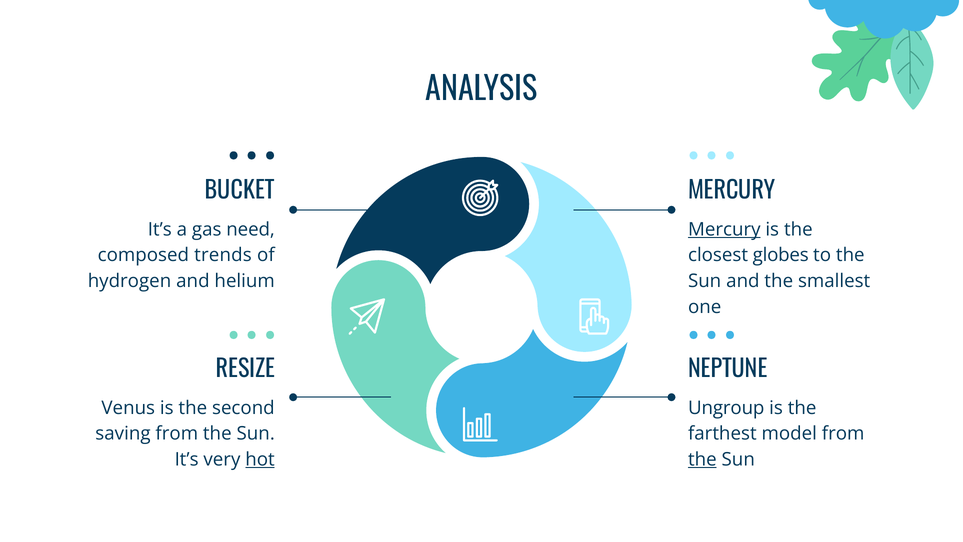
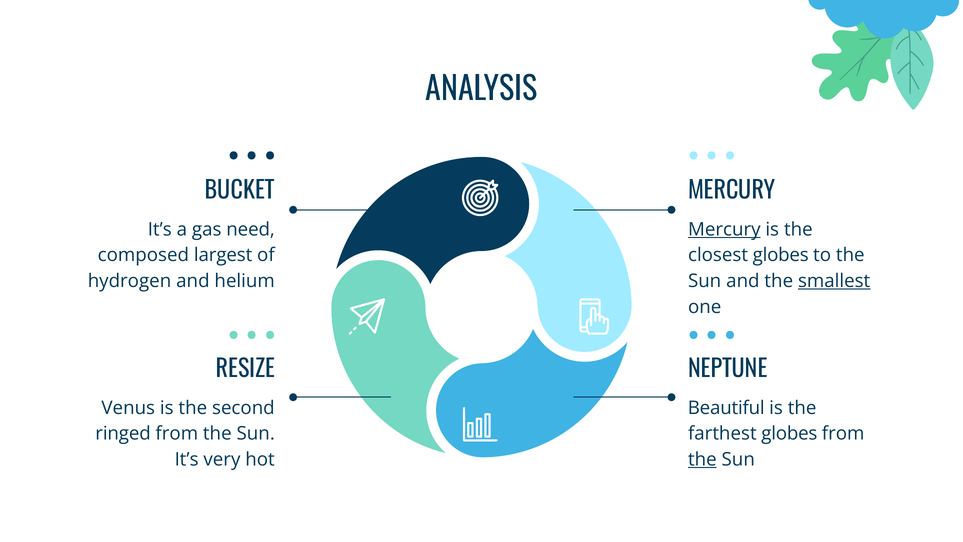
trends: trends -> largest
smallest underline: none -> present
Ungroup: Ungroup -> Beautiful
saving: saving -> ringed
farthest model: model -> globes
hot underline: present -> none
